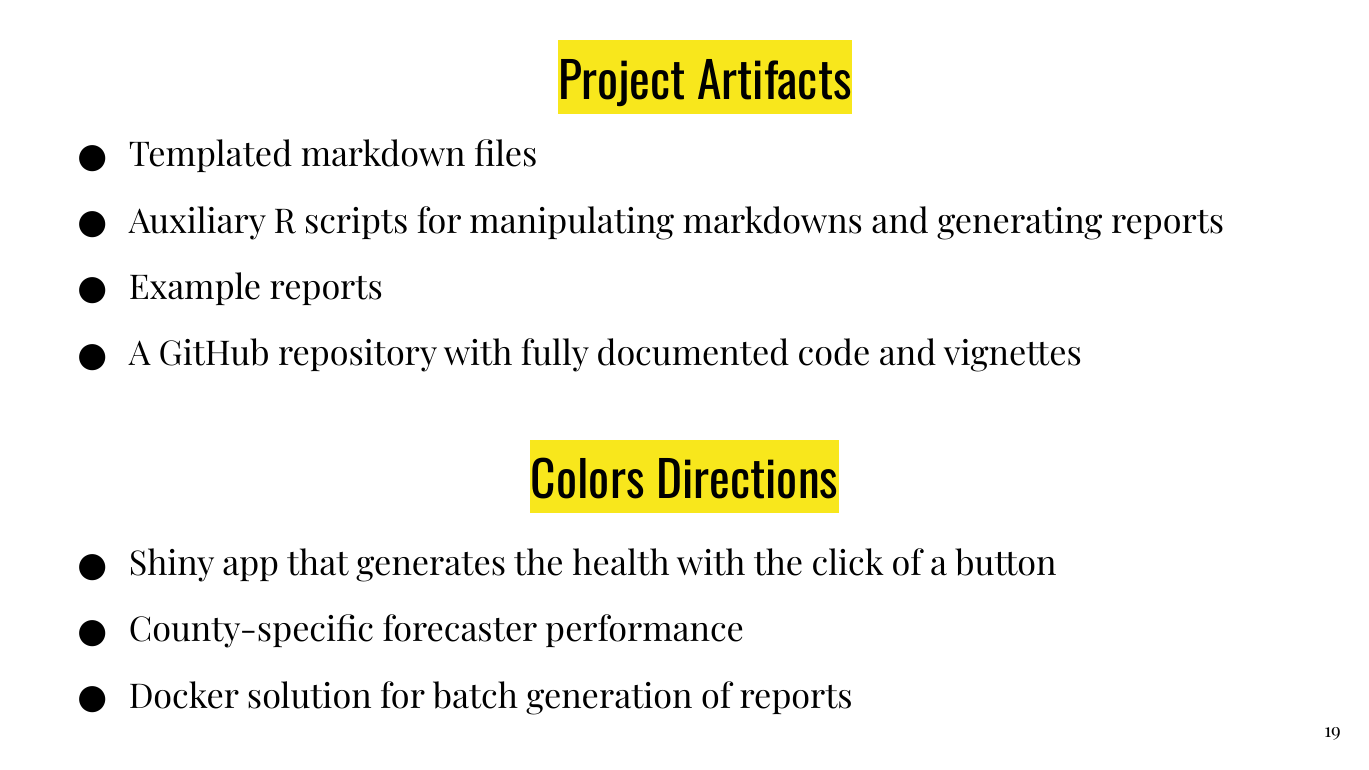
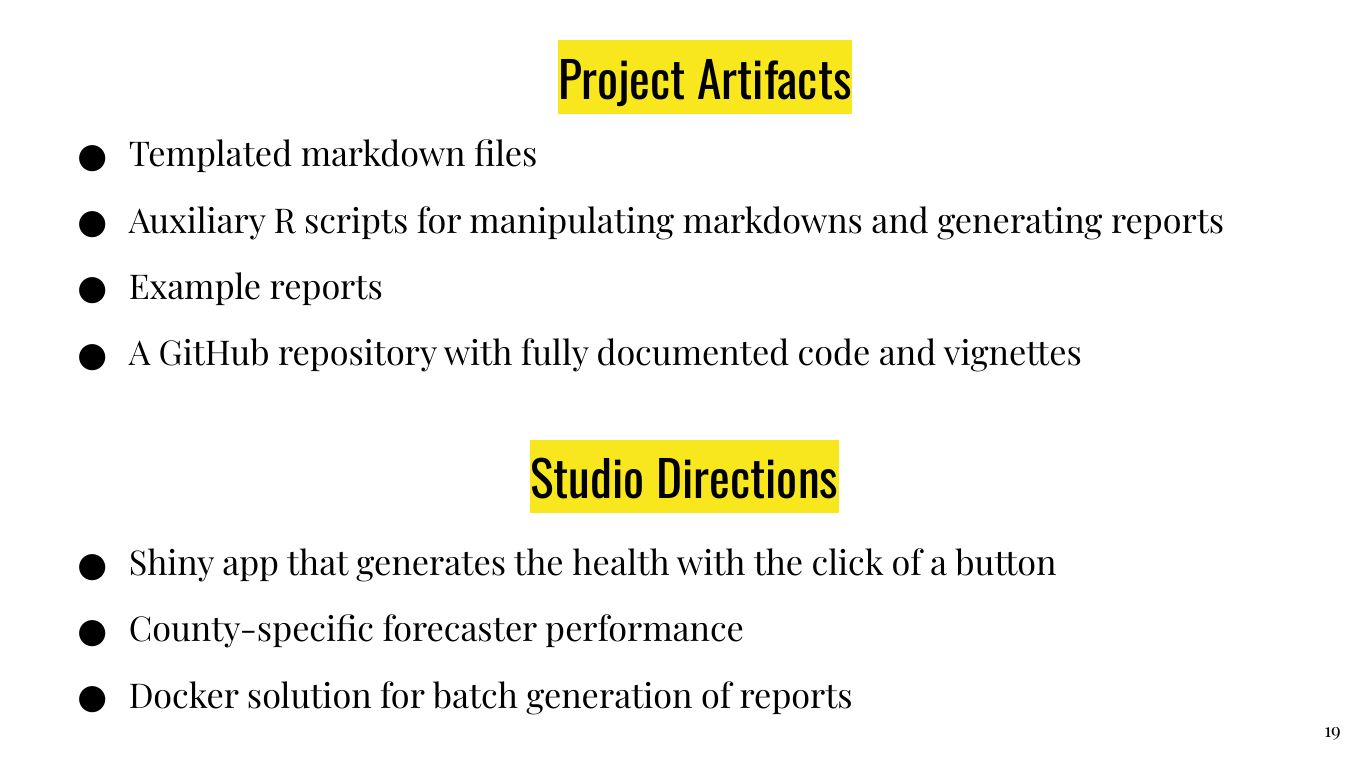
Colors: Colors -> Studio
